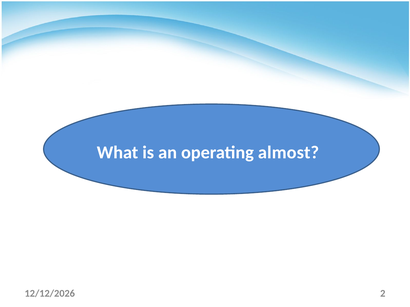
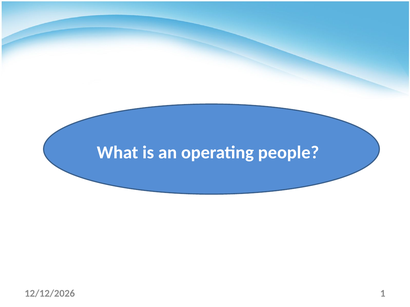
almost: almost -> people
2: 2 -> 1
